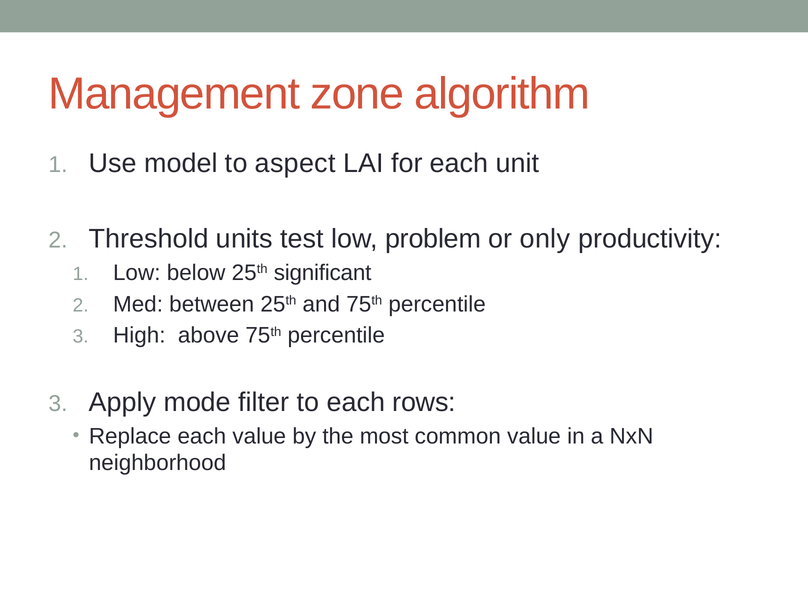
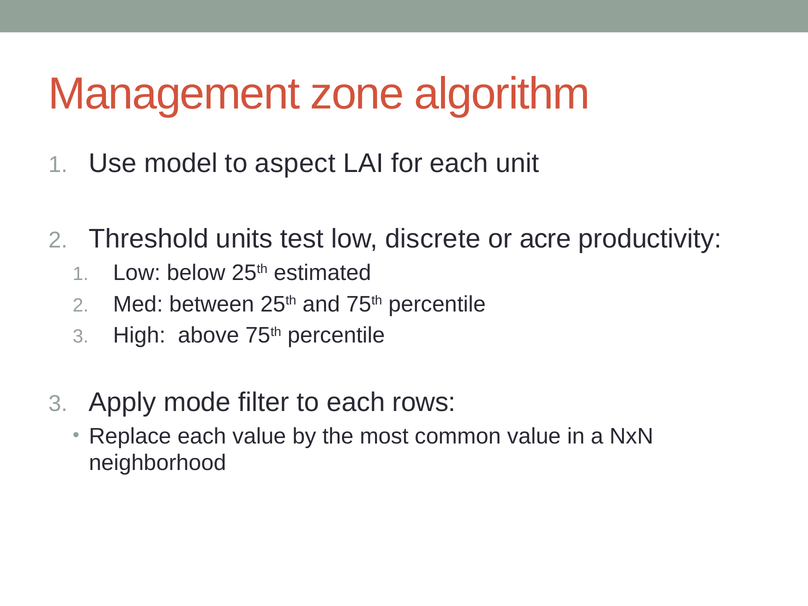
problem: problem -> discrete
only: only -> acre
significant: significant -> estimated
